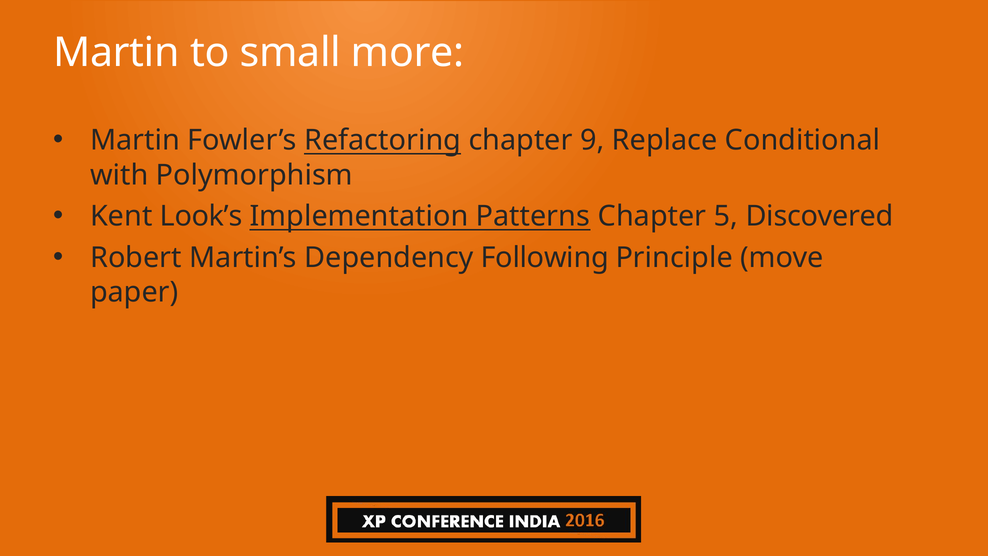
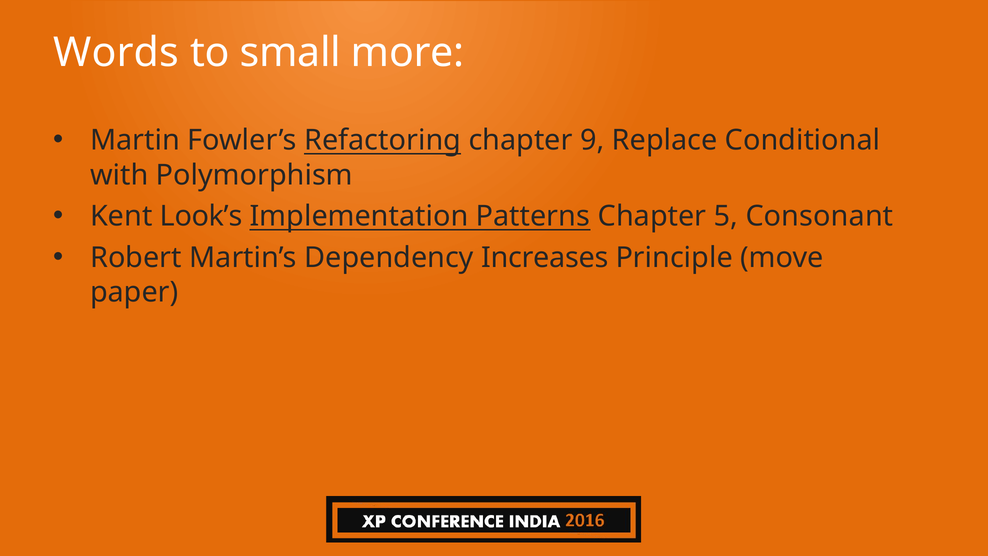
Martin at (116, 53): Martin -> Words
Discovered: Discovered -> Consonant
Following: Following -> Increases
